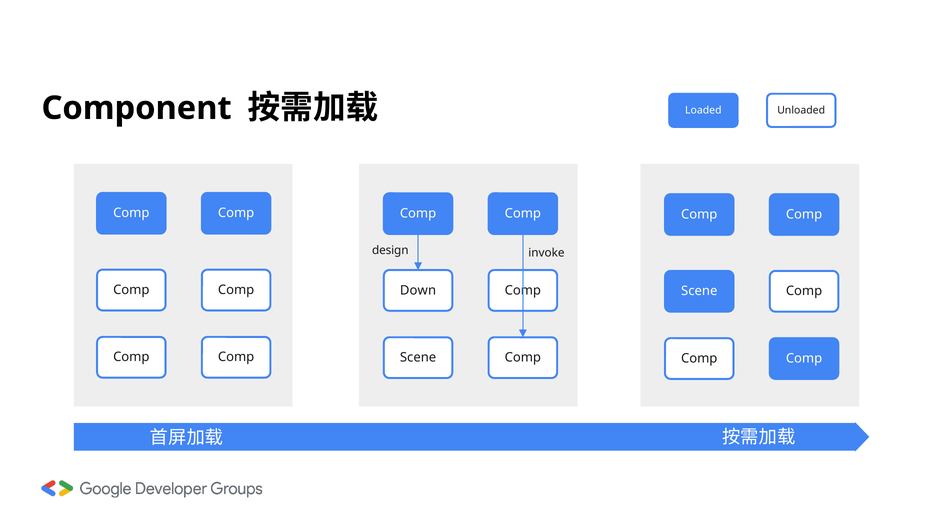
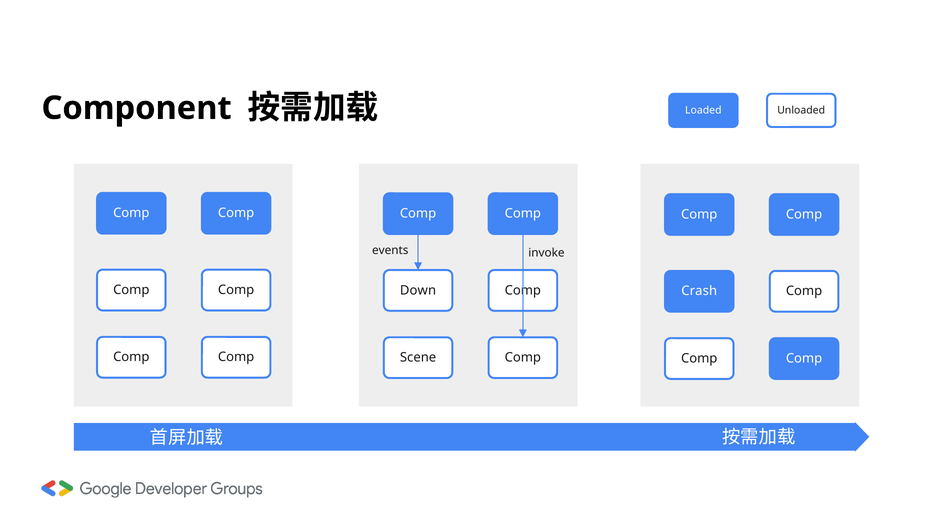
design: design -> events
Scene at (699, 291): Scene -> Crash
